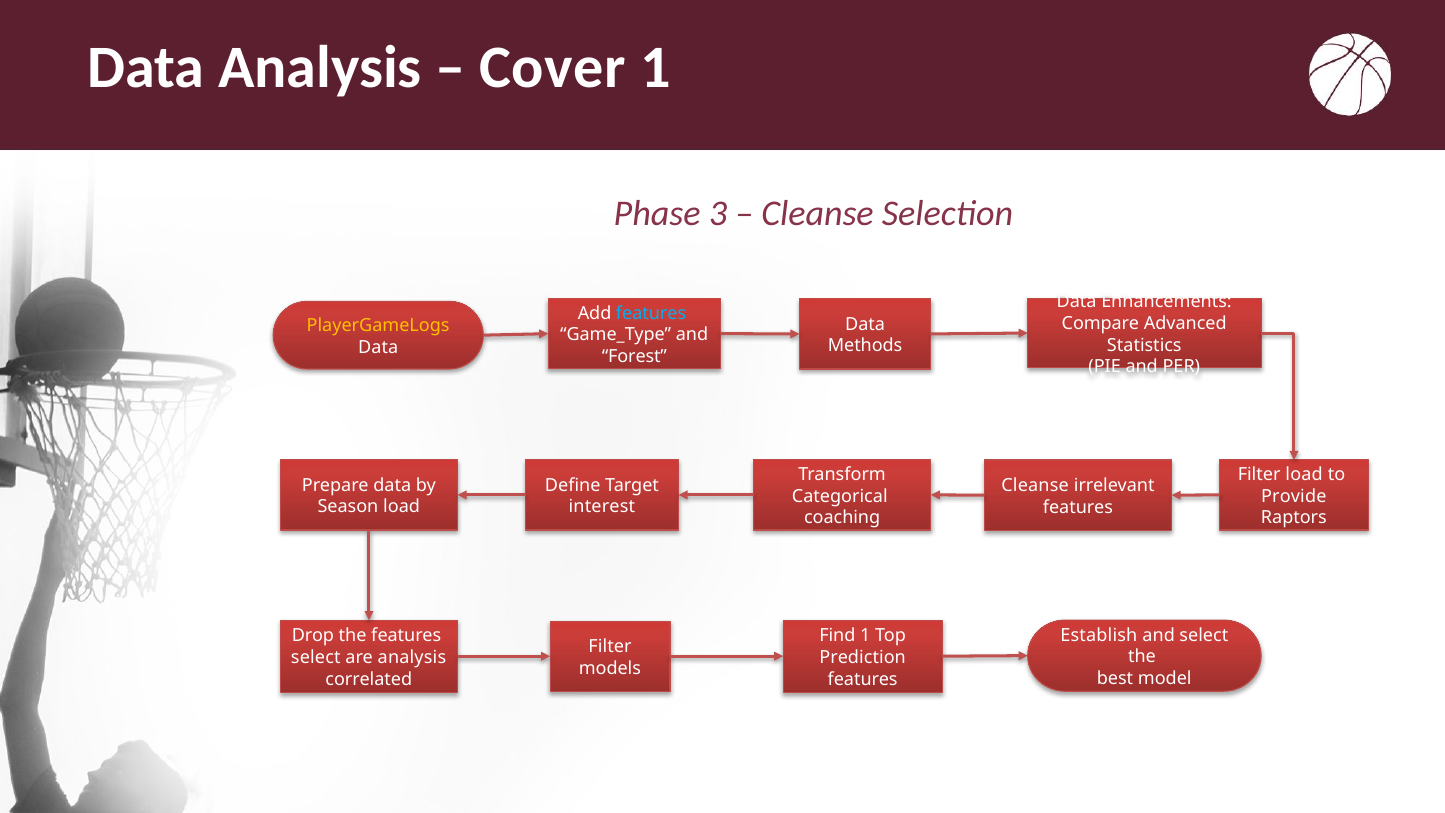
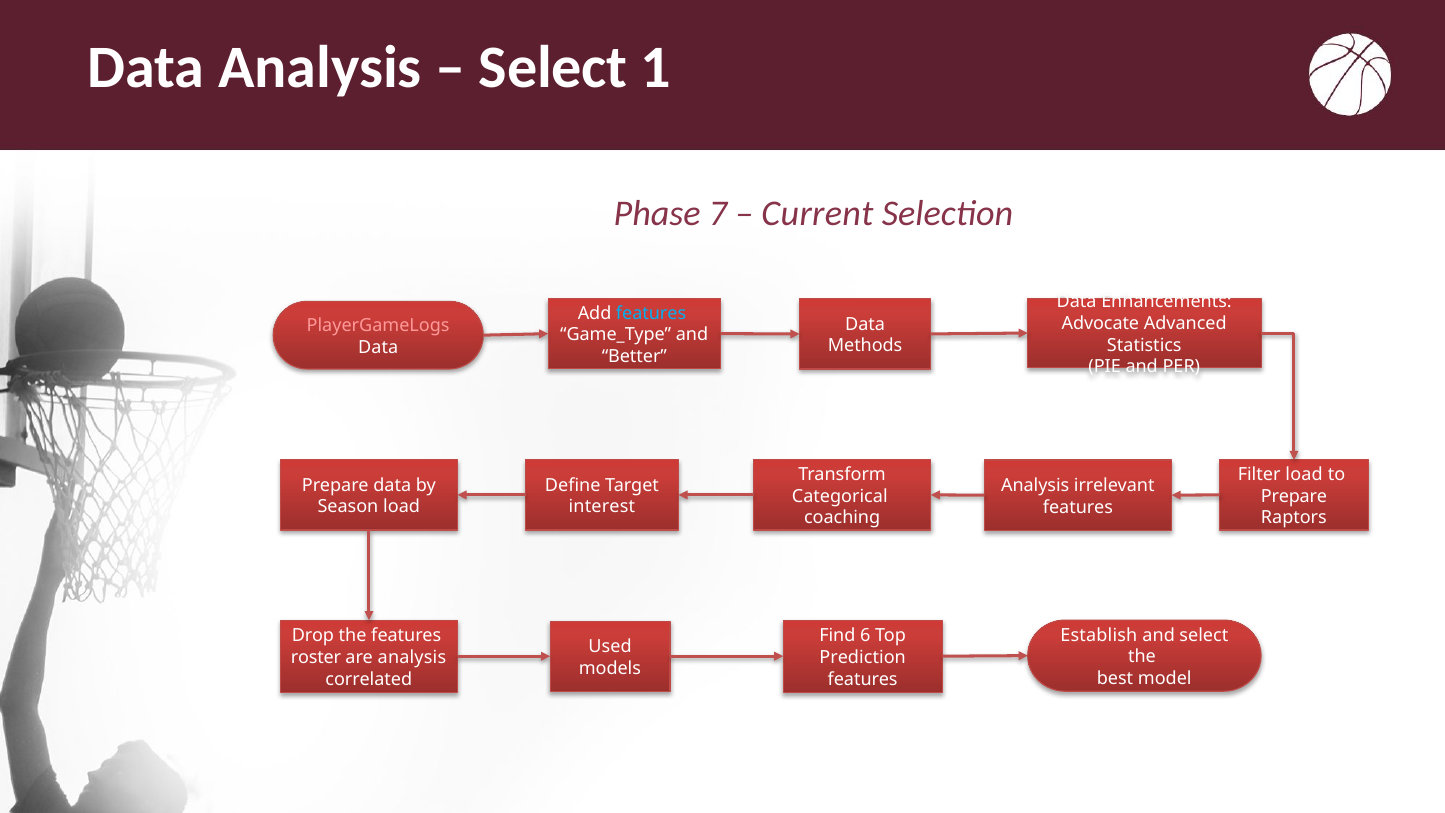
Cover at (553, 68): Cover -> Select
3: 3 -> 7
Cleanse at (818, 213): Cleanse -> Current
Compare: Compare -> Advocate
PlayerGameLogs colour: yellow -> pink
Forest: Forest -> Better
Cleanse at (1035, 486): Cleanse -> Analysis
Provide at (1294, 496): Provide -> Prepare
Find 1: 1 -> 6
Filter at (610, 647): Filter -> Used
select at (316, 658): select -> roster
